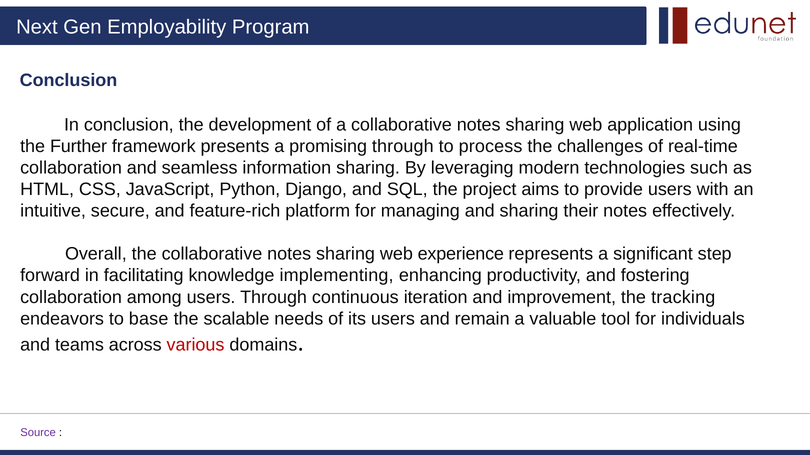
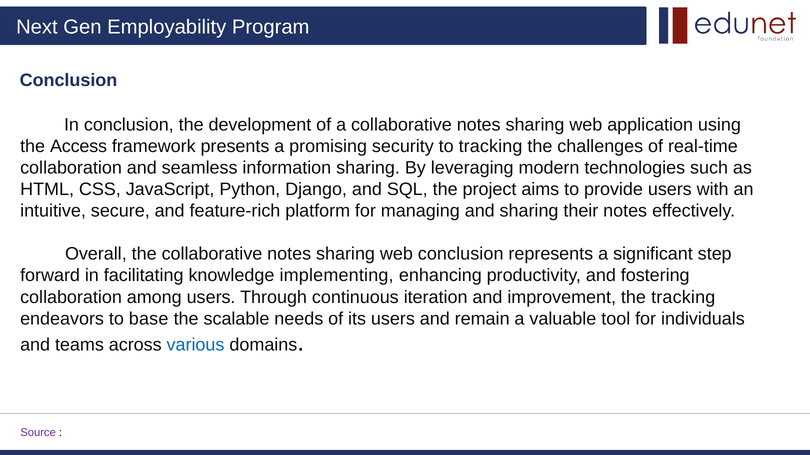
Further: Further -> Access
promising through: through -> security
to process: process -> tracking
web experience: experience -> conclusion
various colour: red -> blue
